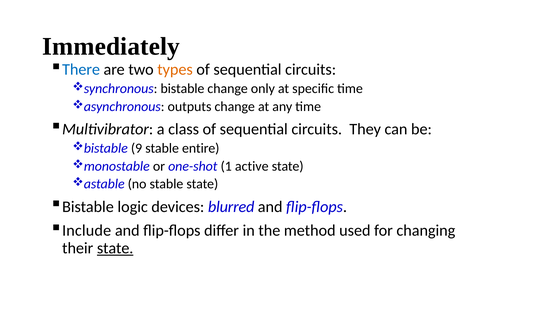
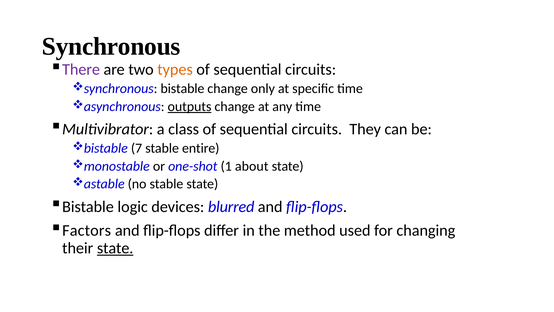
Immediately: Immediately -> Synchronous
There colour: blue -> purple
outputs underline: none -> present
9: 9 -> 7
active: active -> about
Include: Include -> Factors
